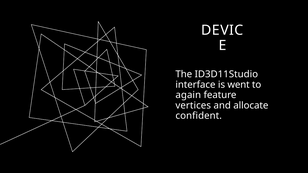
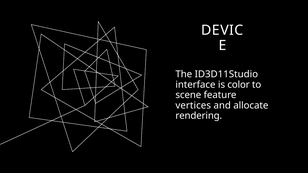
went: went -> color
again: again -> scene
confident: confident -> rendering
